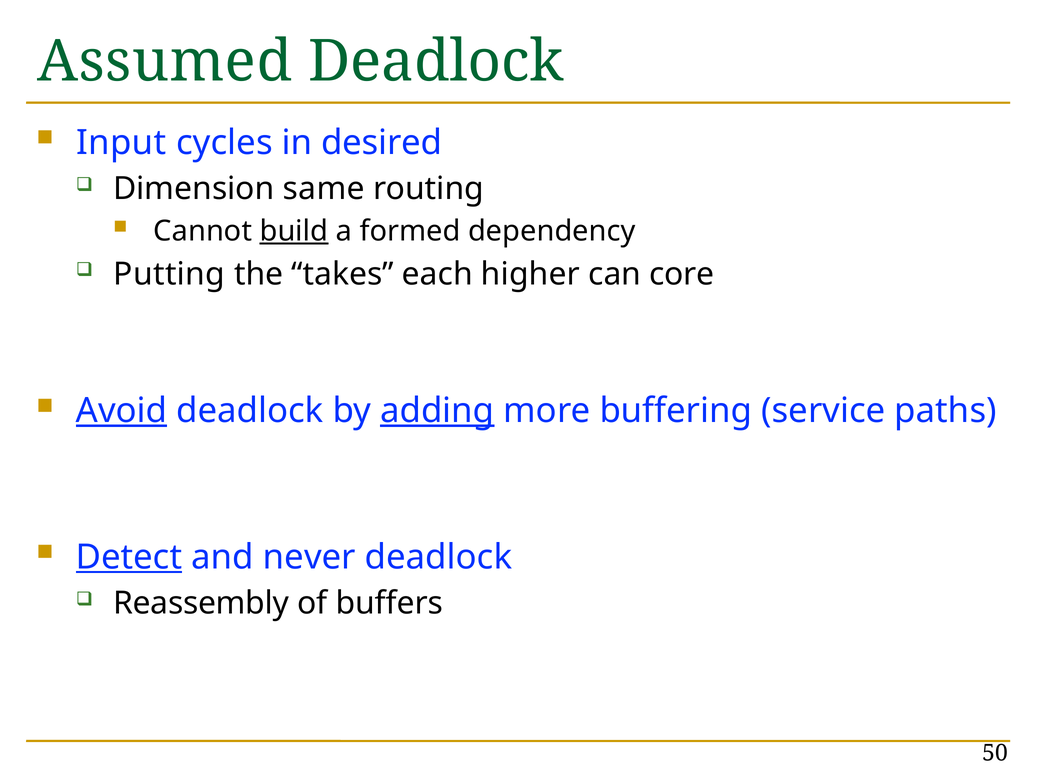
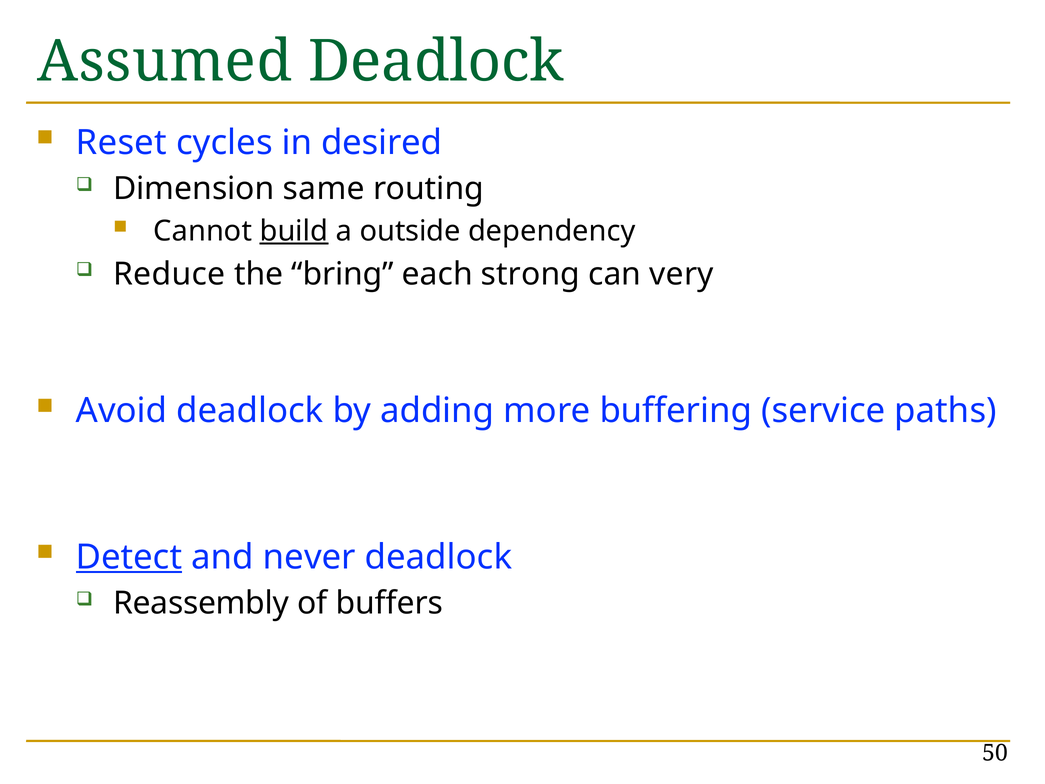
Input: Input -> Reset
formed: formed -> outside
Putting: Putting -> Reduce
takes: takes -> bring
higher: higher -> strong
core: core -> very
Avoid underline: present -> none
adding underline: present -> none
